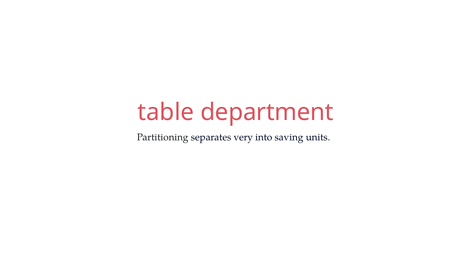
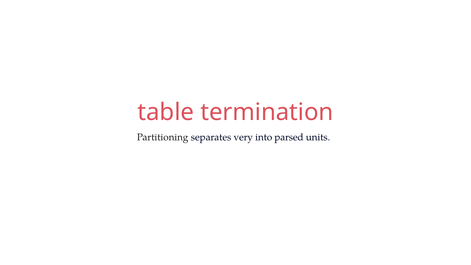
department: department -> termination
saving: saving -> parsed
